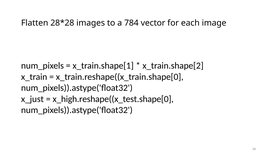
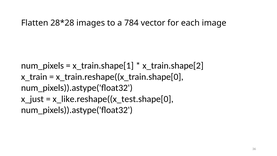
x_high.reshape((x_test.shape[0: x_high.reshape((x_test.shape[0 -> x_like.reshape((x_test.shape[0
